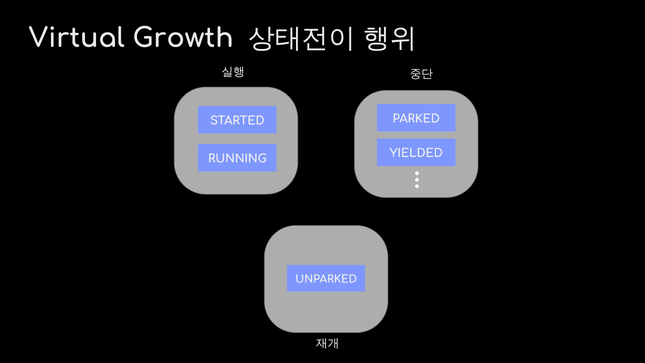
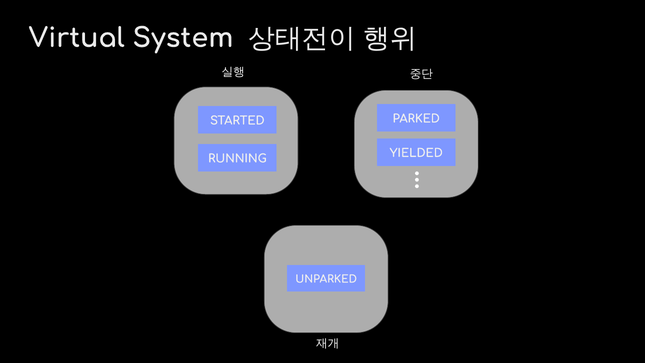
Growth: Growth -> System
